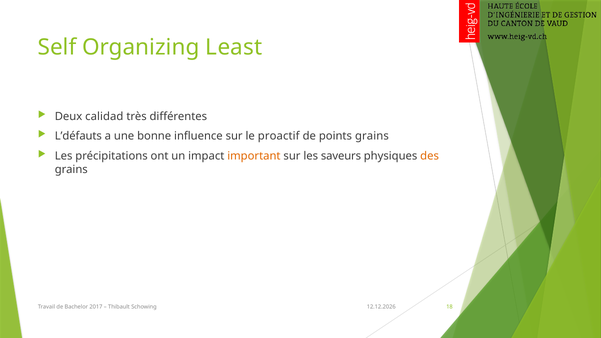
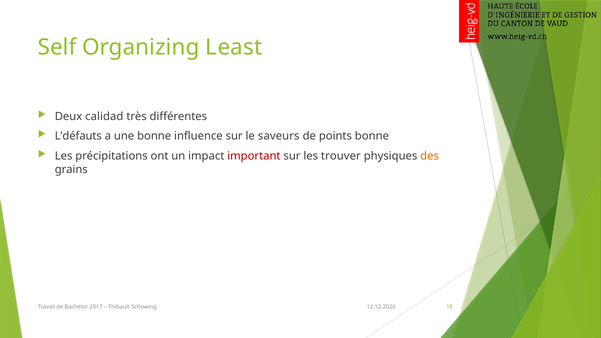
proactif: proactif -> saveurs
points grains: grains -> bonne
important colour: orange -> red
saveurs: saveurs -> trouver
